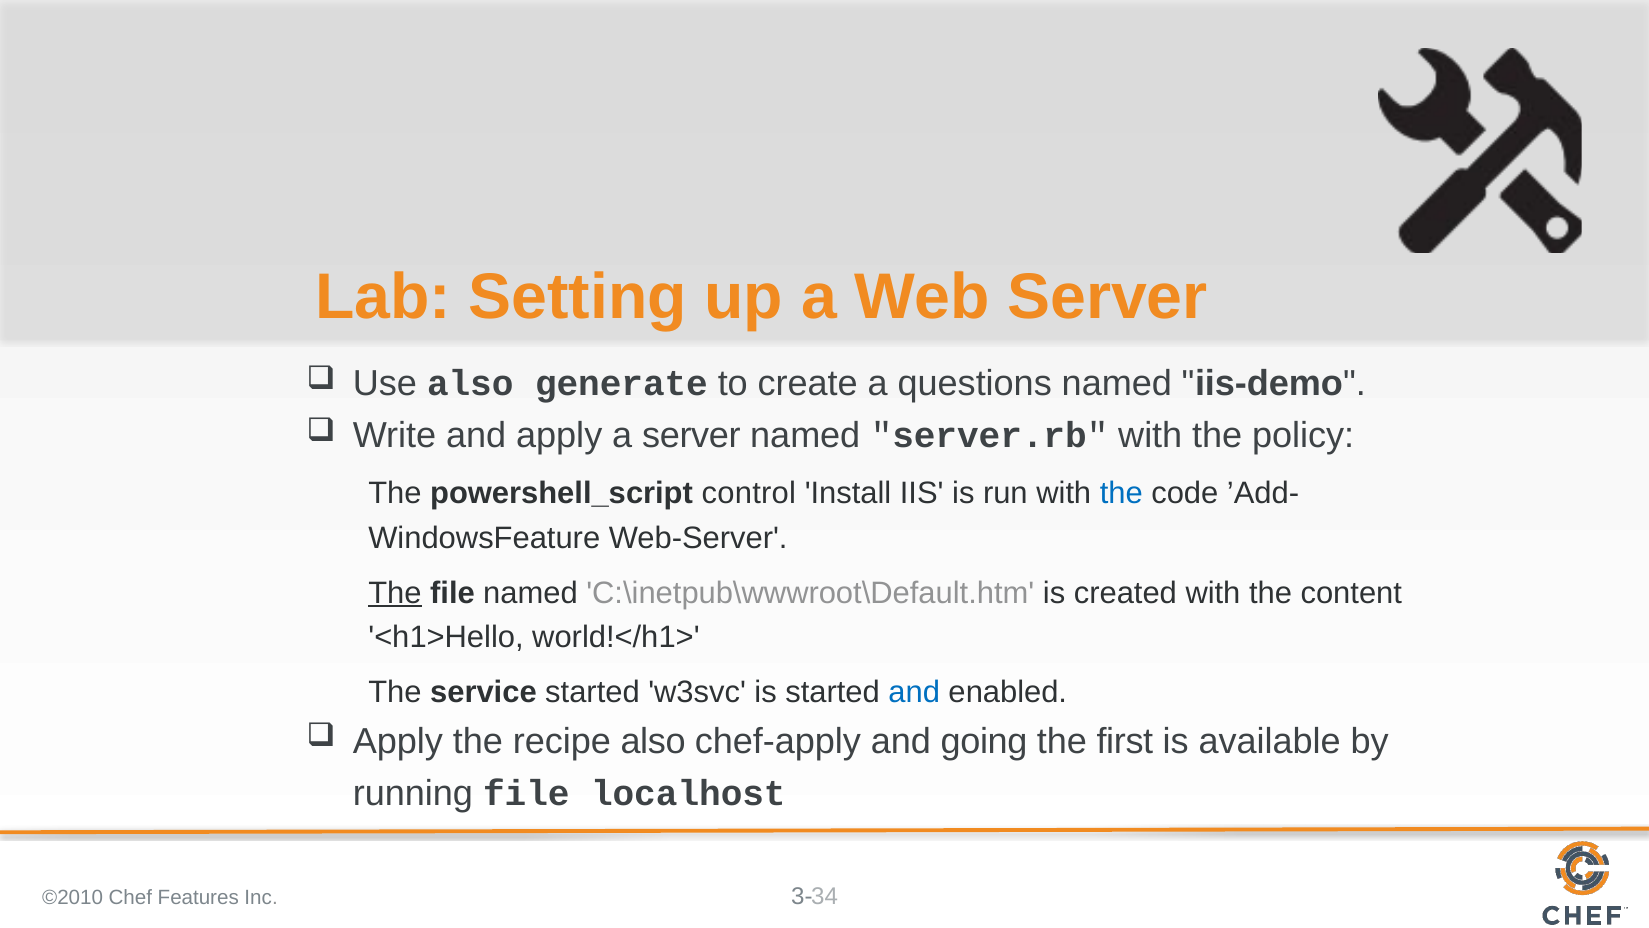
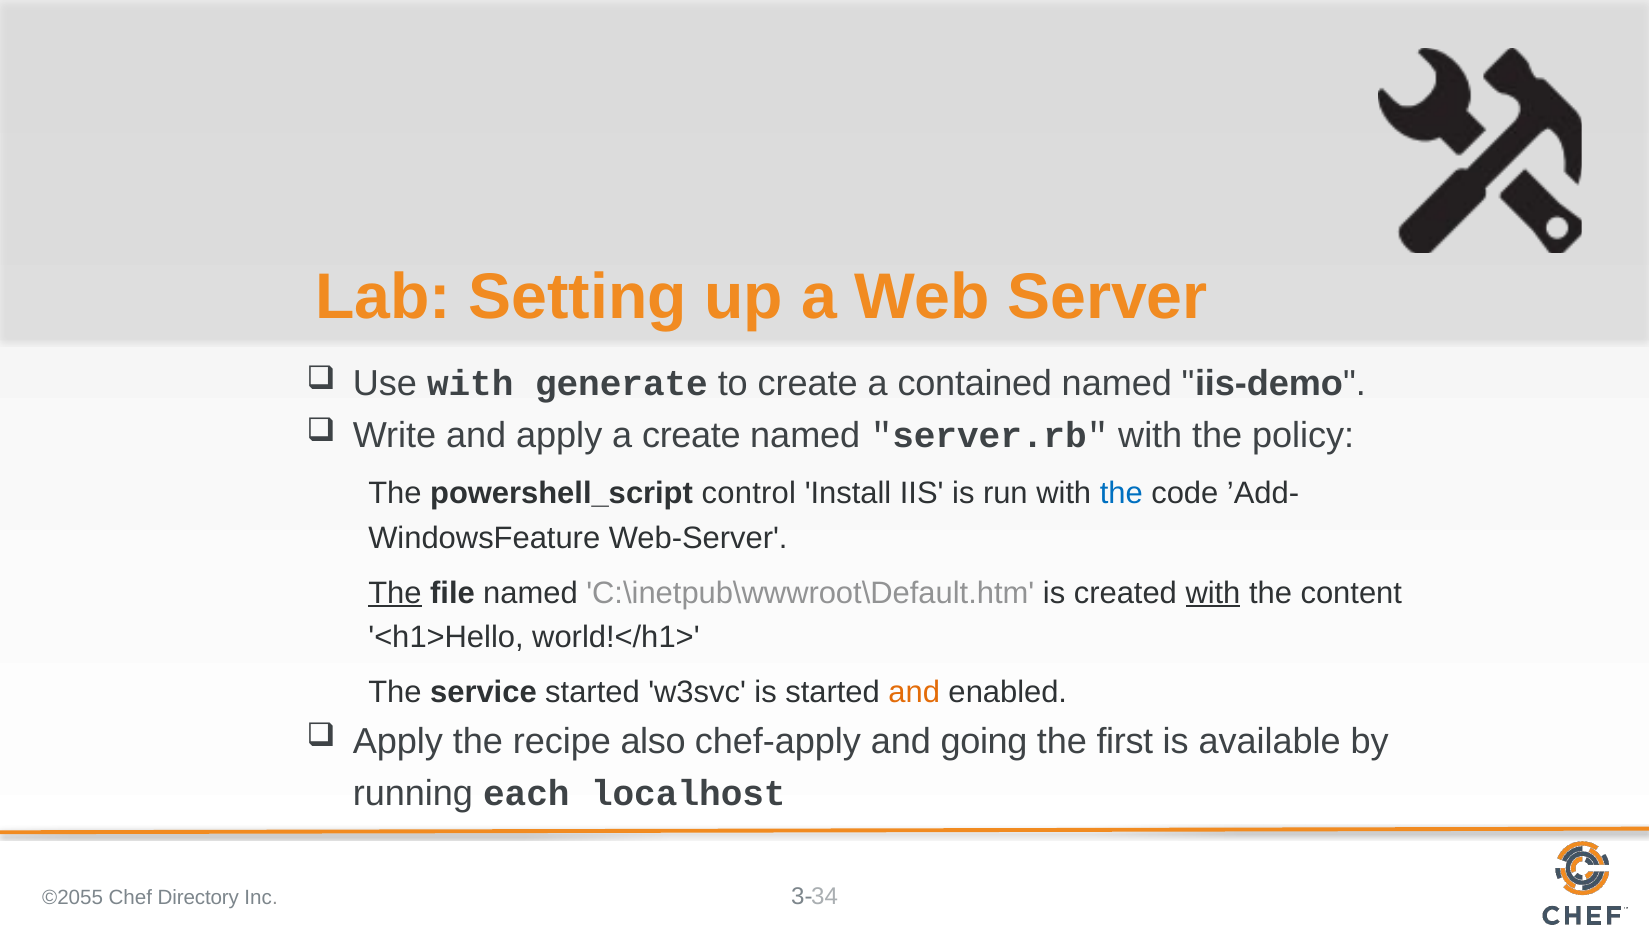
Use also: also -> with
questions: questions -> contained
a server: server -> create
with at (1213, 593) underline: none -> present
and at (914, 692) colour: blue -> orange
running file: file -> each
©2010: ©2010 -> ©2055
Features: Features -> Directory
